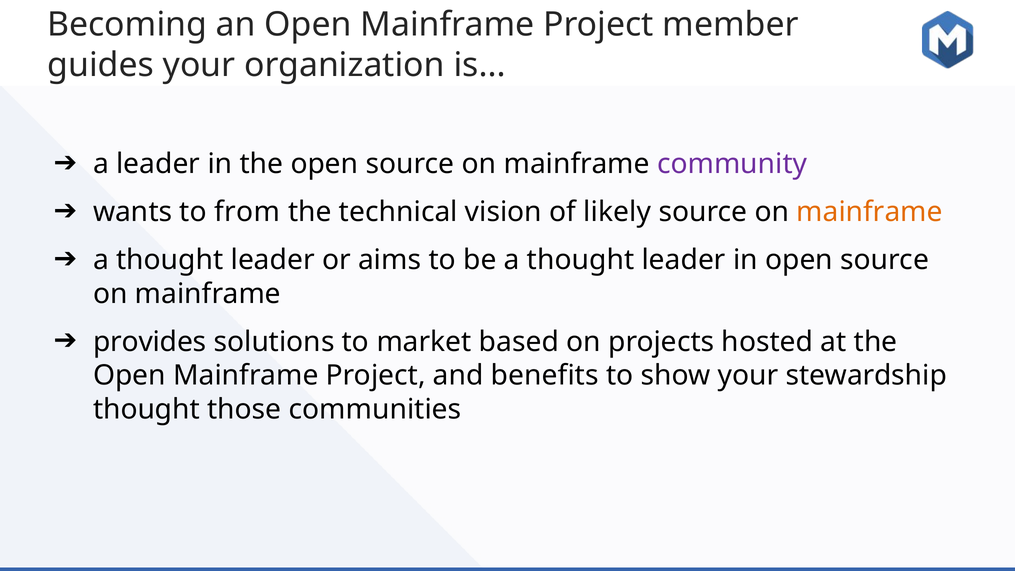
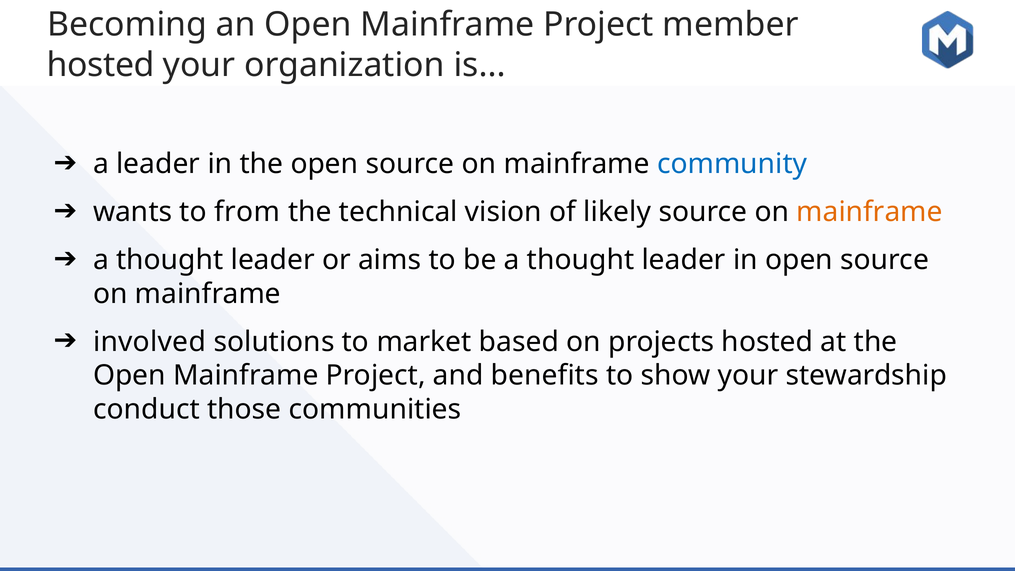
guides at (101, 65): guides -> hosted
community colour: purple -> blue
provides: provides -> involved
thought at (146, 409): thought -> conduct
